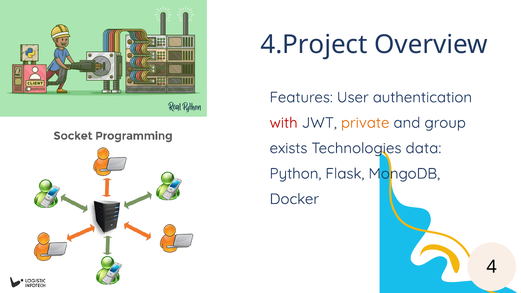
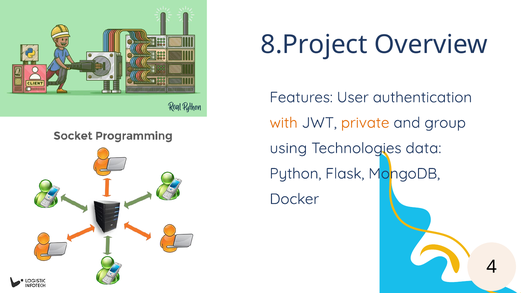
4.Project: 4.Project -> 8.Project
with colour: red -> orange
exists: exists -> using
